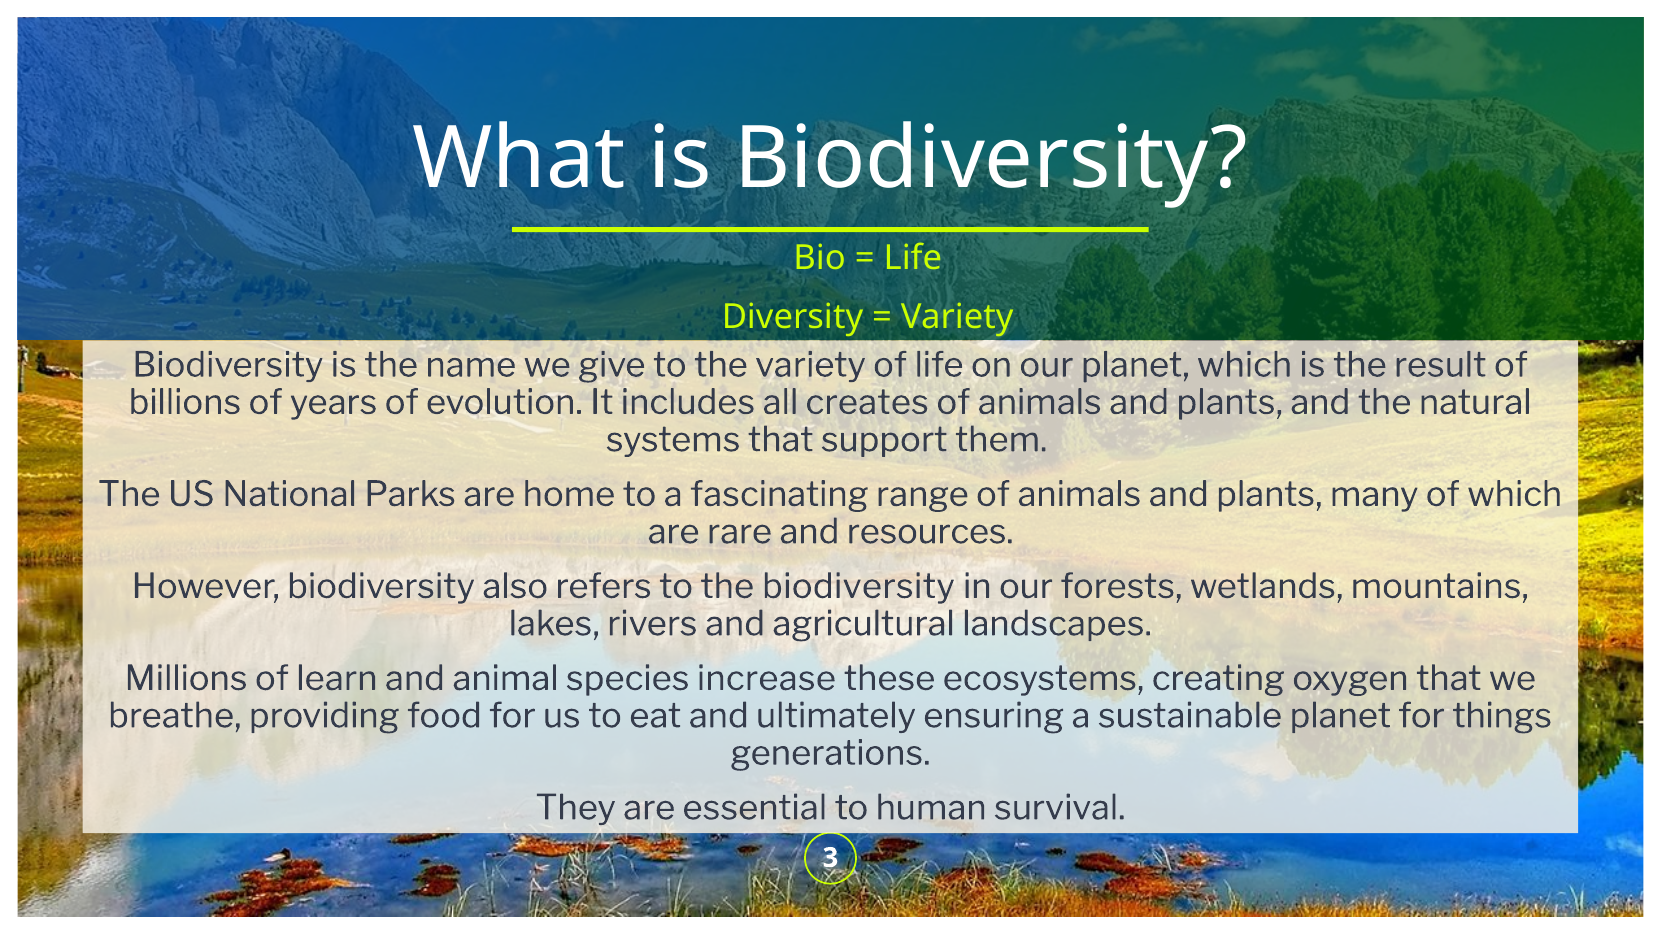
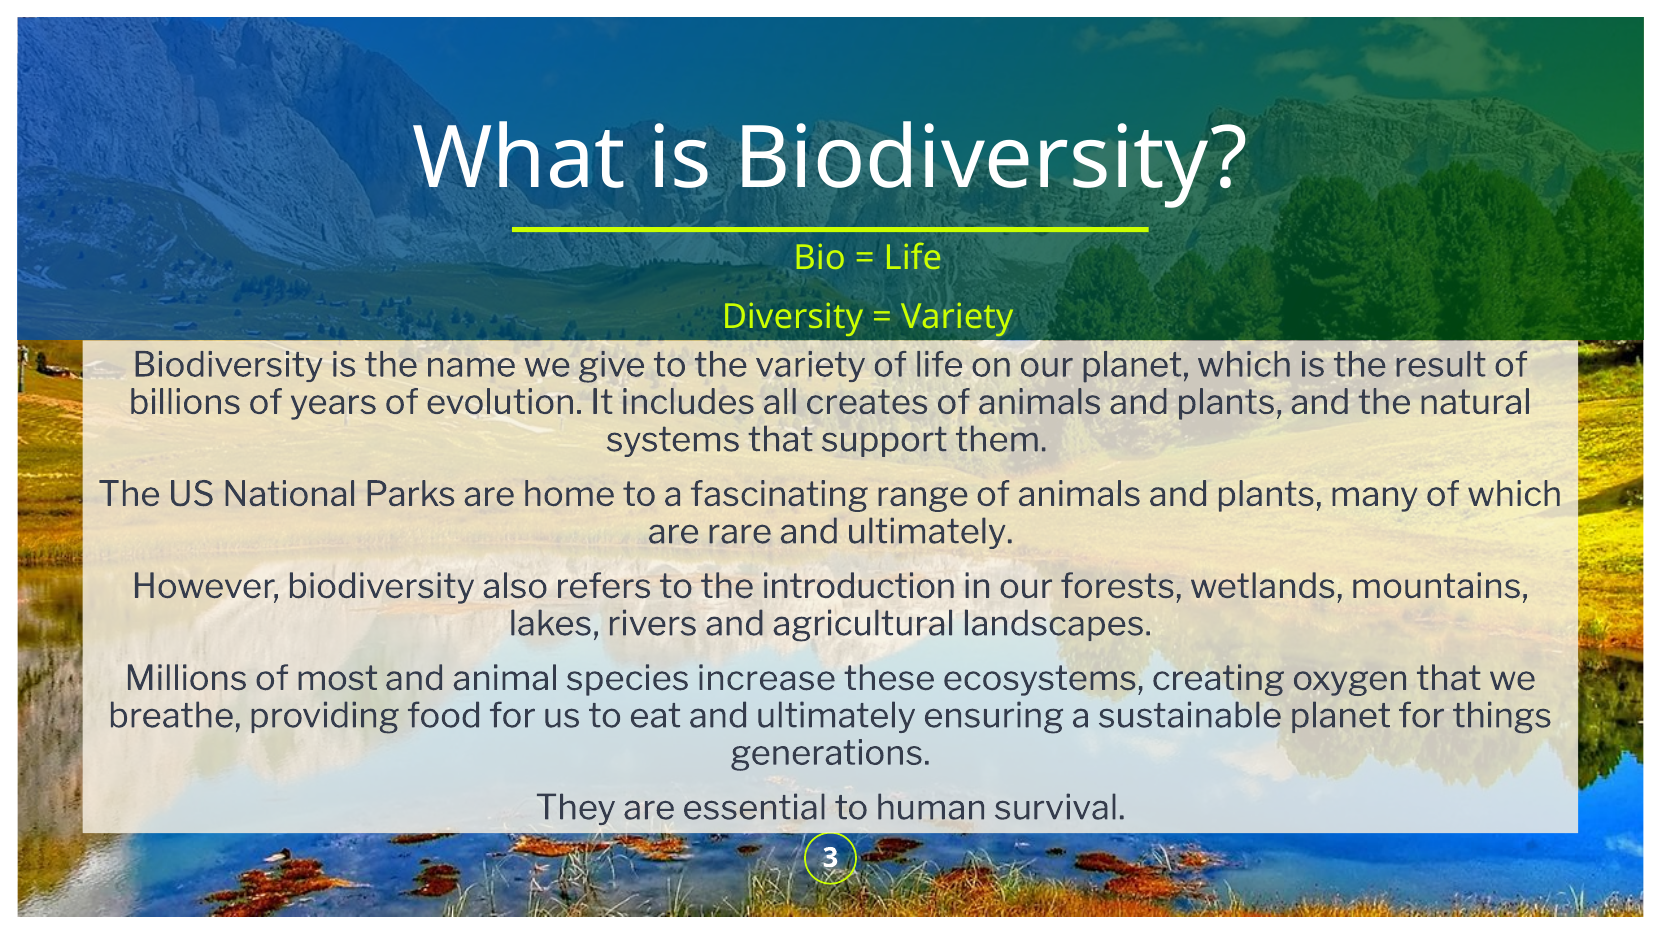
rare and resources: resources -> ultimately
the biodiversity: biodiversity -> introduction
learn: learn -> most
